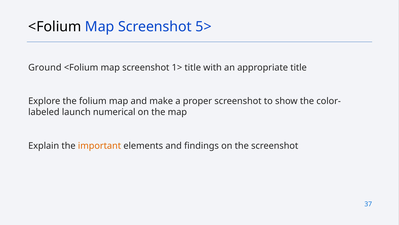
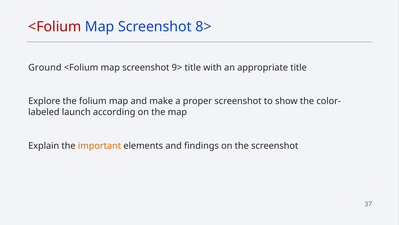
<Folium at (55, 27) colour: black -> red
5>: 5> -> 8>
1>: 1> -> 9>
numerical: numerical -> according
